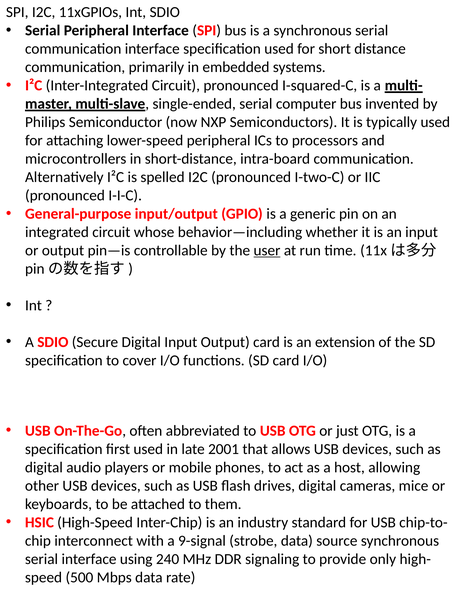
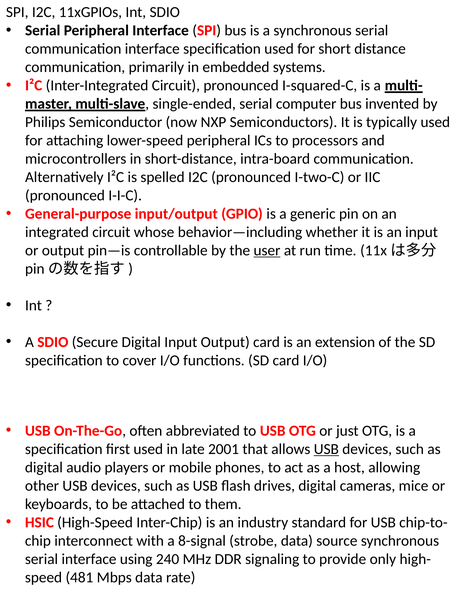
USB at (326, 449) underline: none -> present
9-signal: 9-signal -> 8-signal
500: 500 -> 481
